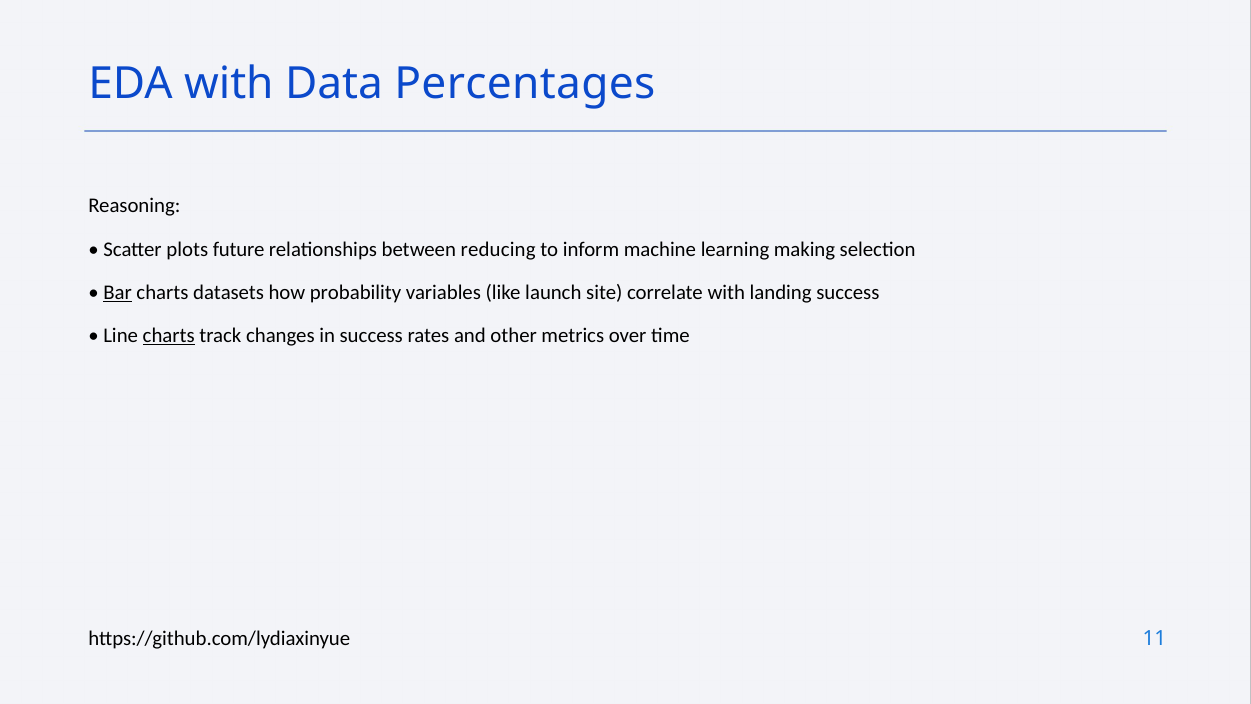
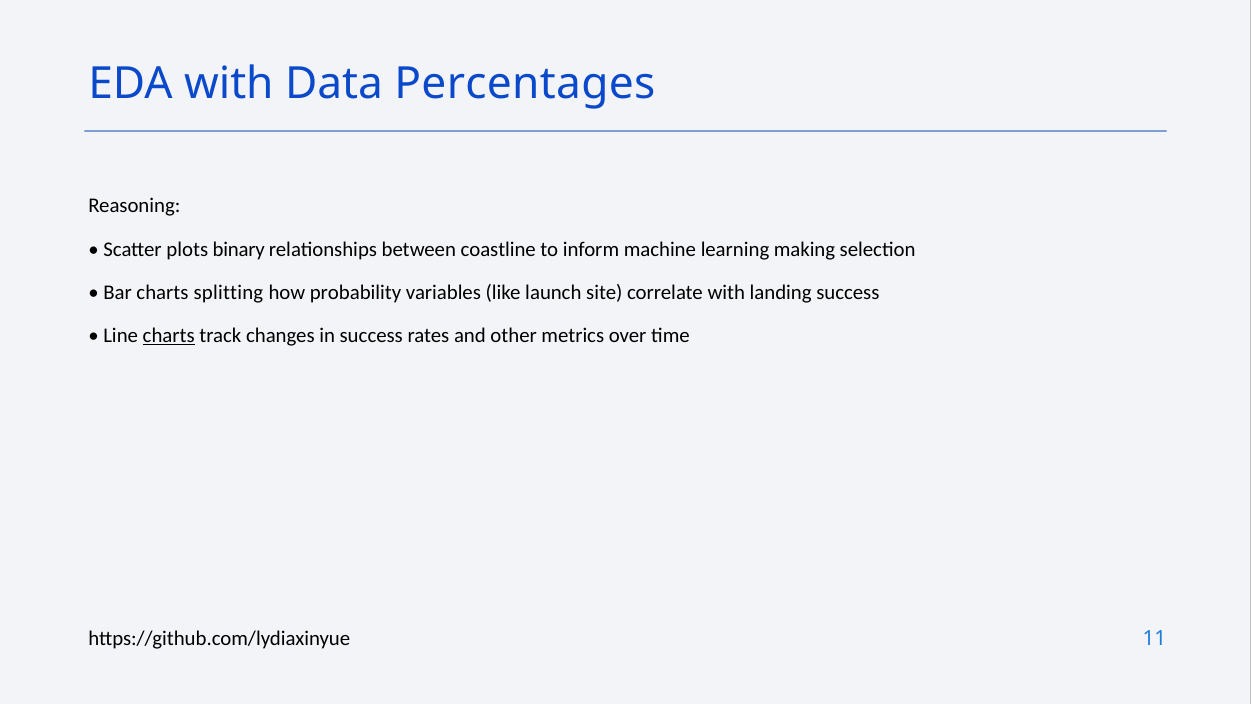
future: future -> binary
reducing: reducing -> coastline
Bar underline: present -> none
datasets: datasets -> splitting
